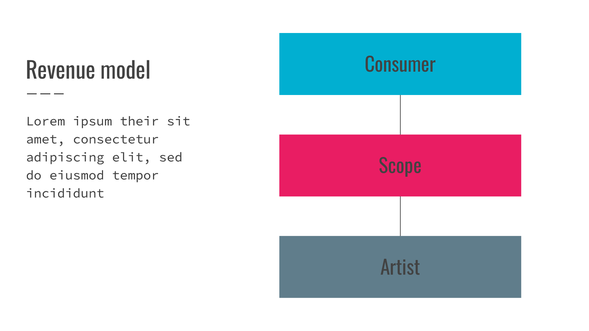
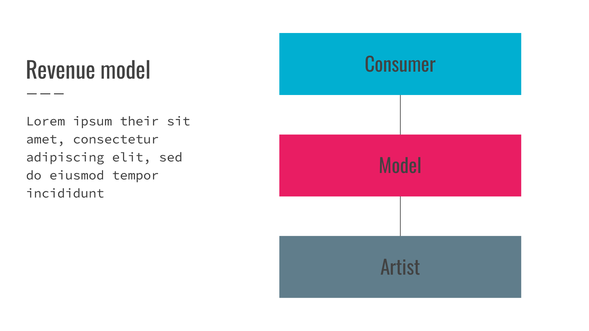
Scope at (400, 167): Scope -> Model
